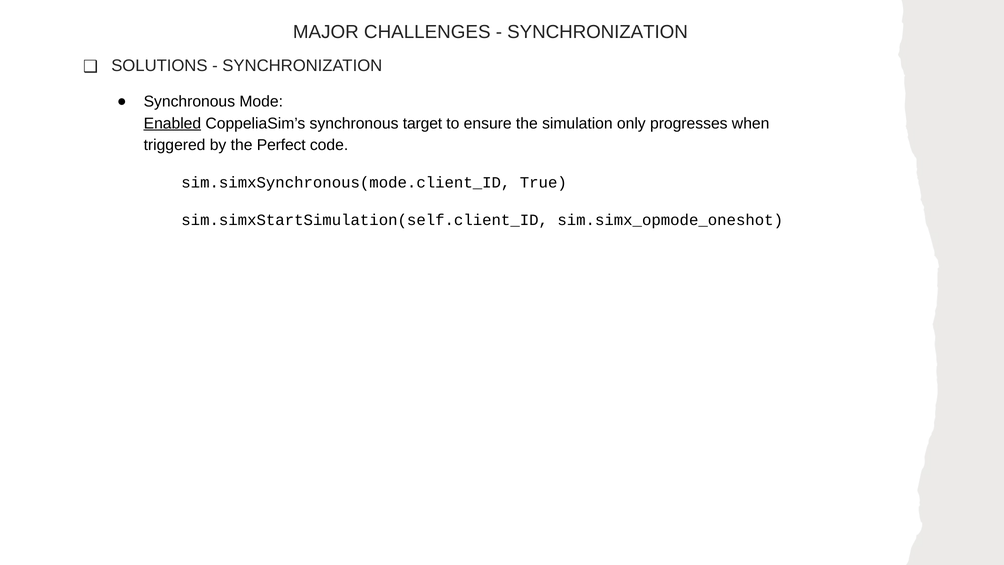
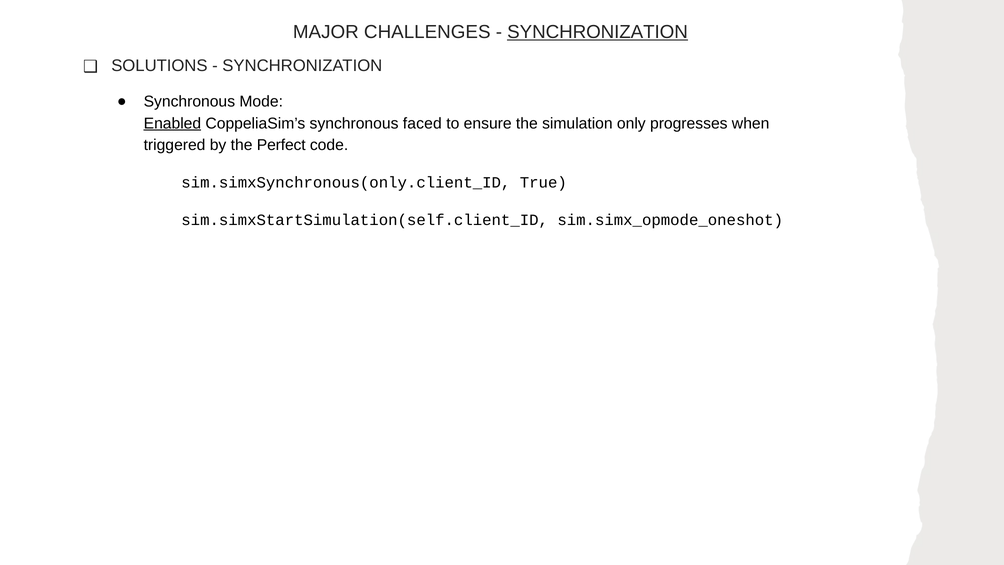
SYNCHRONIZATION at (598, 32) underline: none -> present
target: target -> faced
sim.simxSynchronous(mode.client_ID: sim.simxSynchronous(mode.client_ID -> sim.simxSynchronous(only.client_ID
